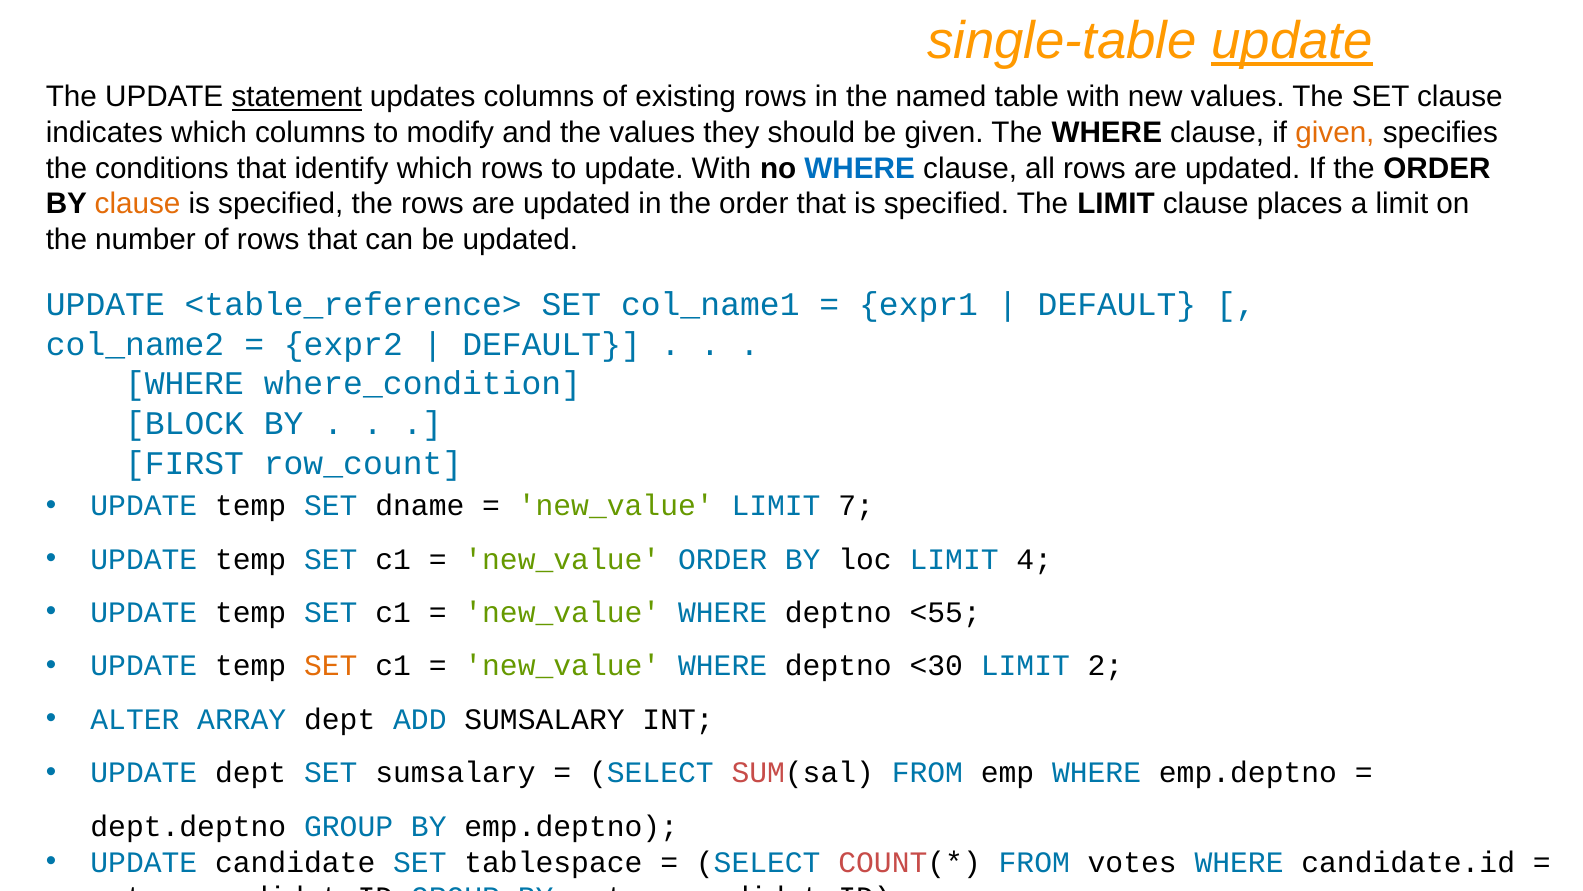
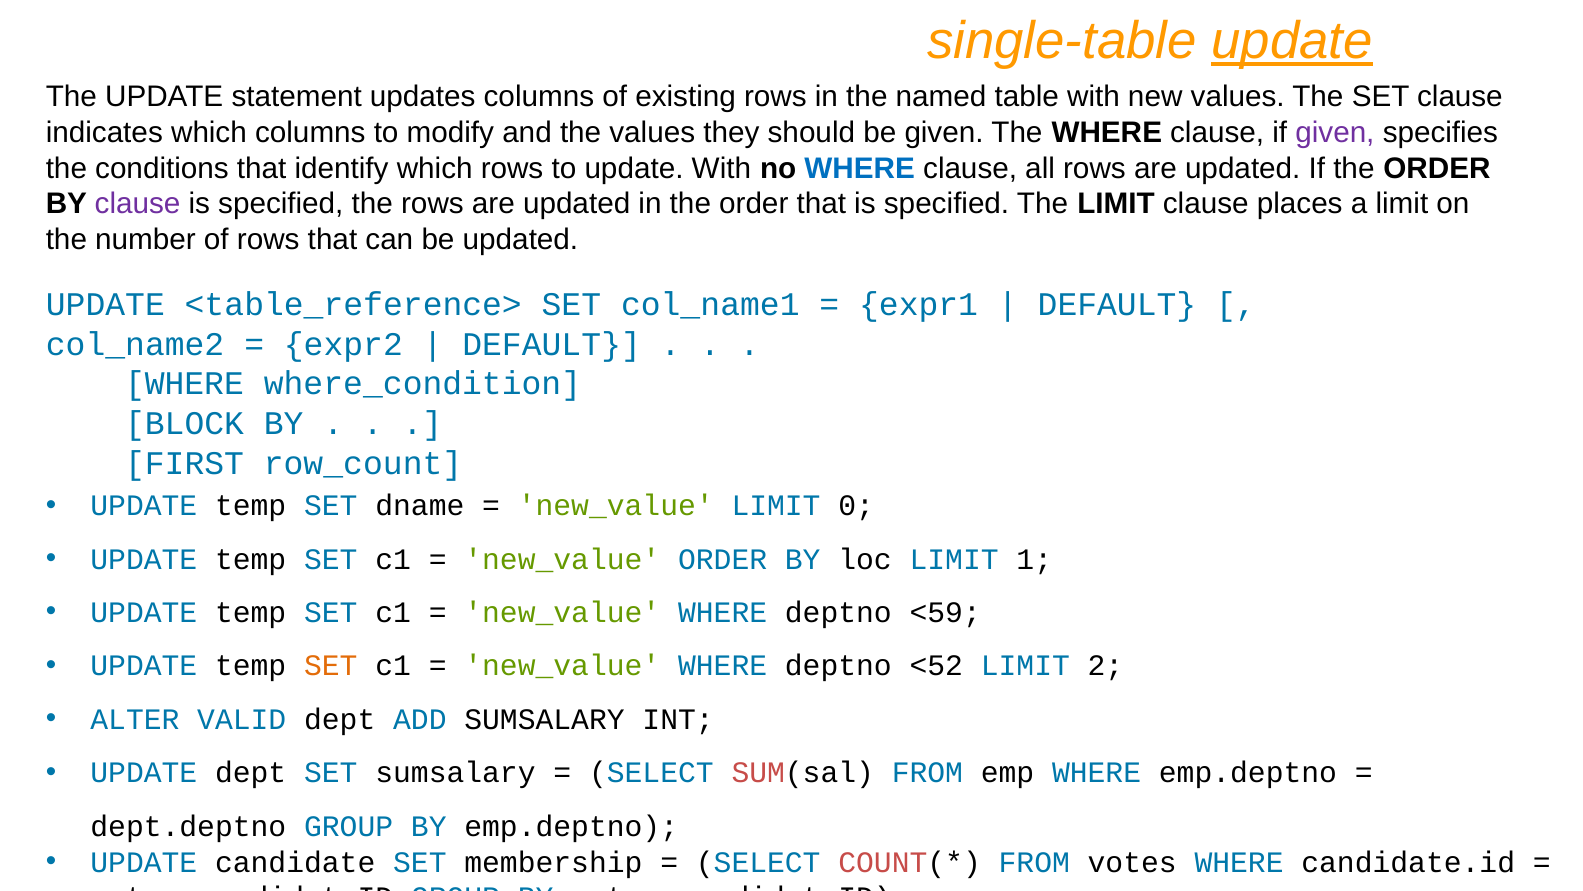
statement underline: present -> none
given at (1335, 133) colour: orange -> purple
clause at (138, 204) colour: orange -> purple
7: 7 -> 0
4: 4 -> 1
<55: <55 -> <59
<30: <30 -> <52
ARRAY: ARRAY -> VALID
tablespace: tablespace -> membership
